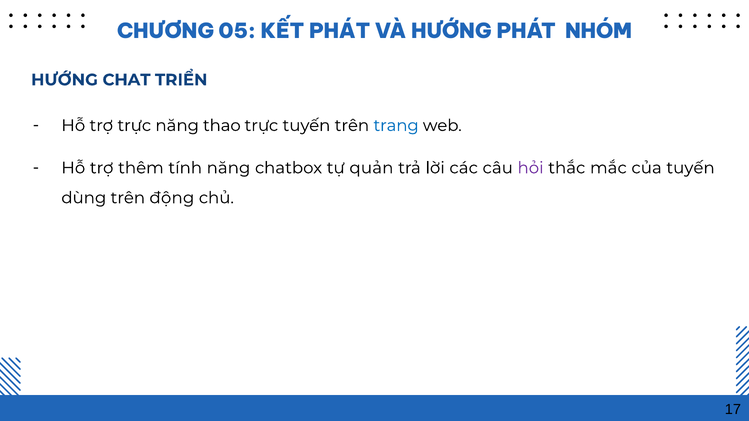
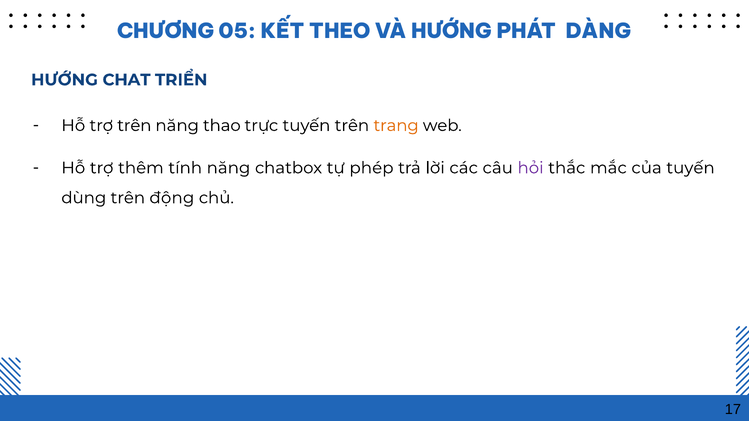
KẾT PHÁT: PHÁT -> THEO
NHÓM: NHÓM -> DÀNG
trợ trực: trực -> trên
trang colour: blue -> orange
quản: quản -> phép
